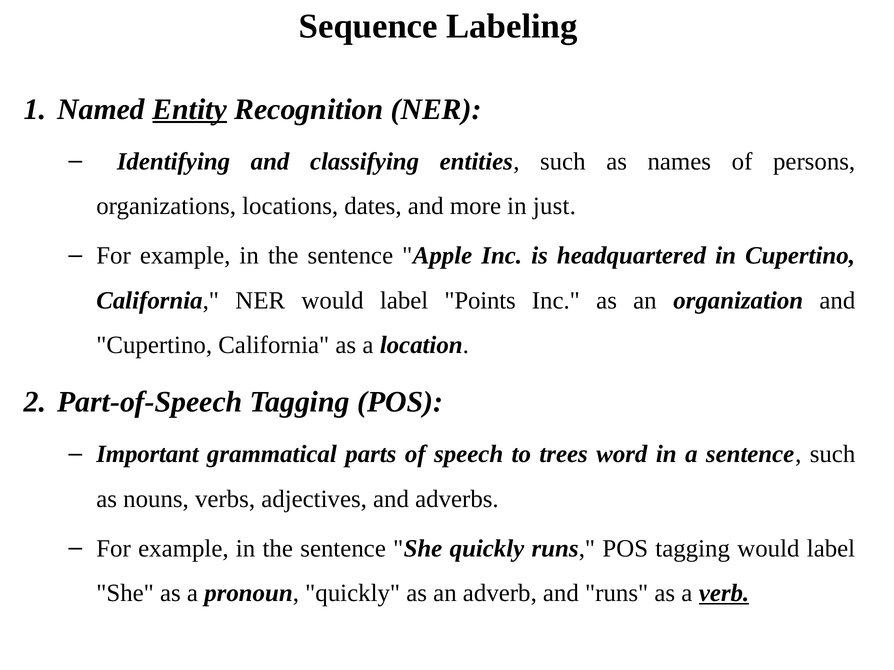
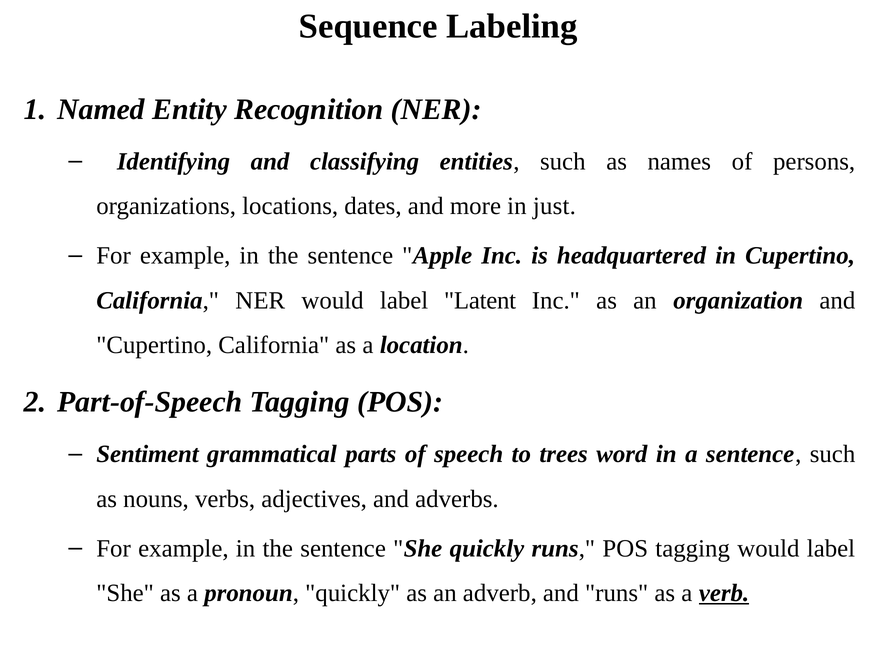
Entity underline: present -> none
Points: Points -> Latent
Important: Important -> Sentiment
